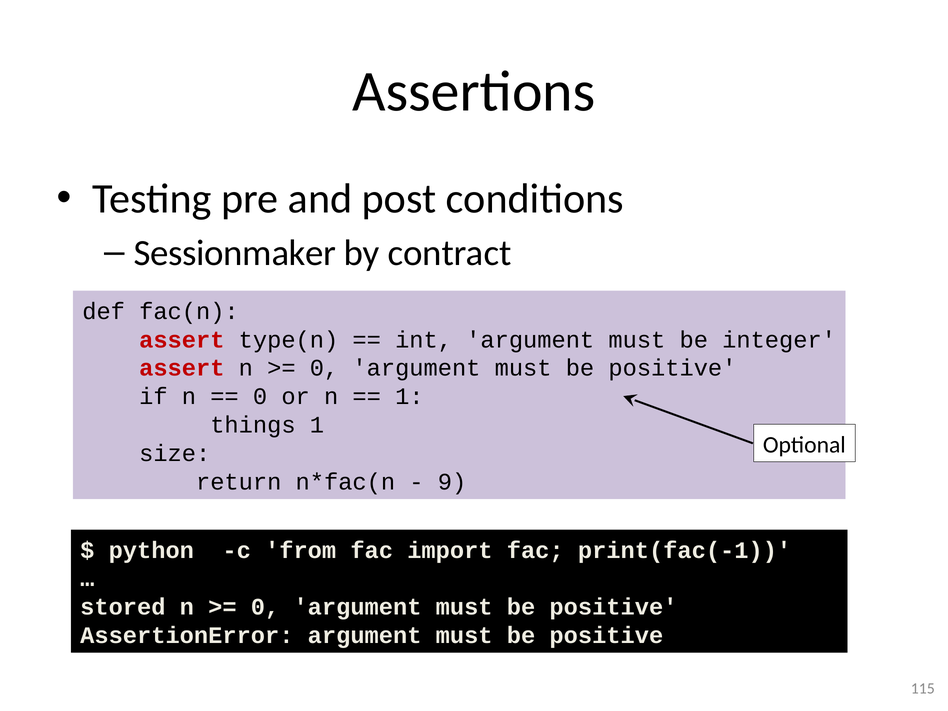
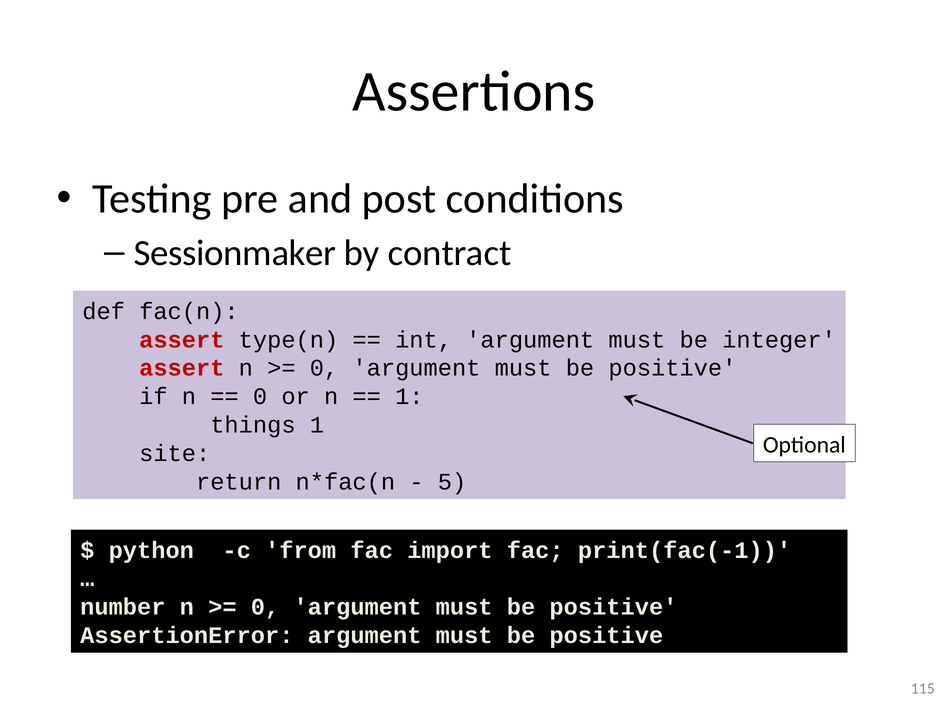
size: size -> site
9: 9 -> 5
stored: stored -> number
